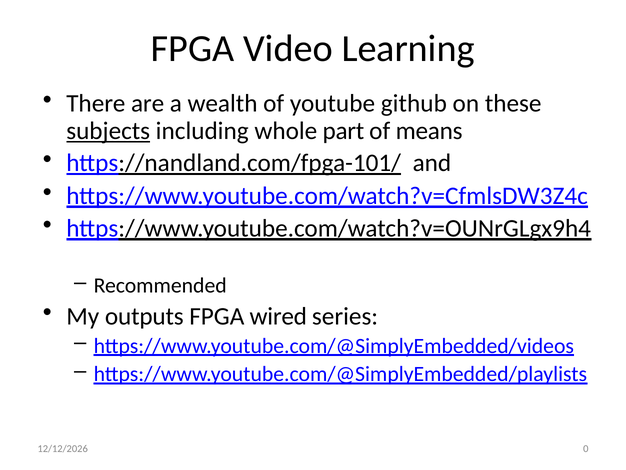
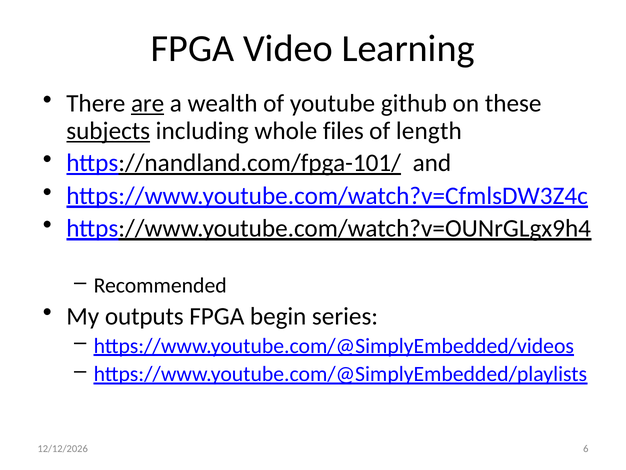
are underline: none -> present
part: part -> files
means: means -> length
wired: wired -> begin
0: 0 -> 6
